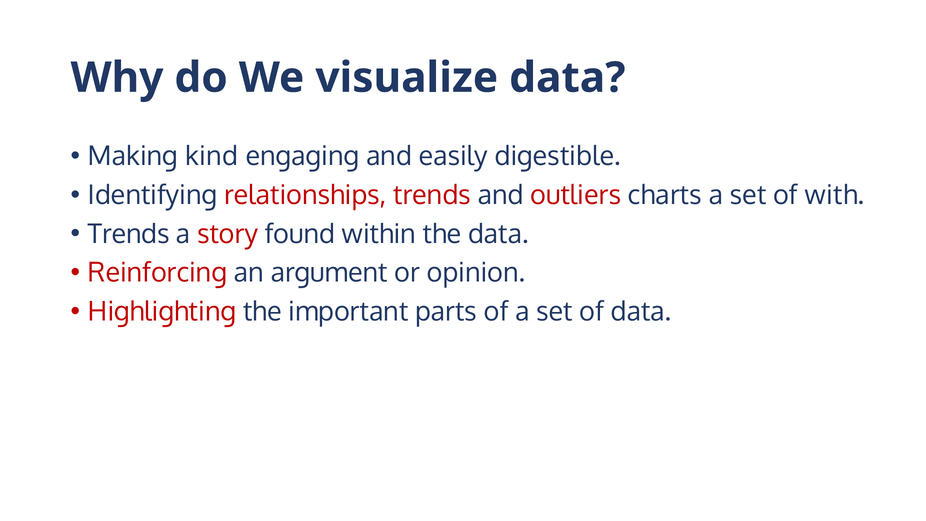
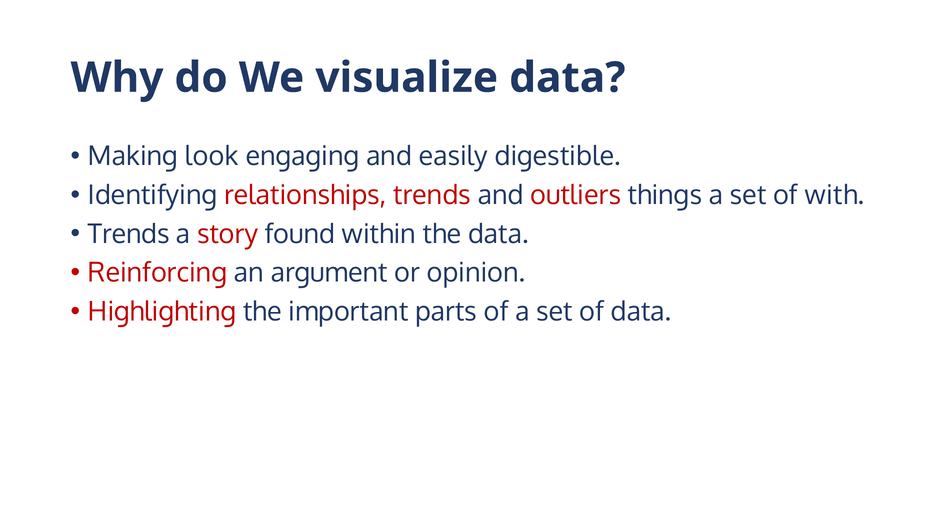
kind: kind -> look
charts: charts -> things
